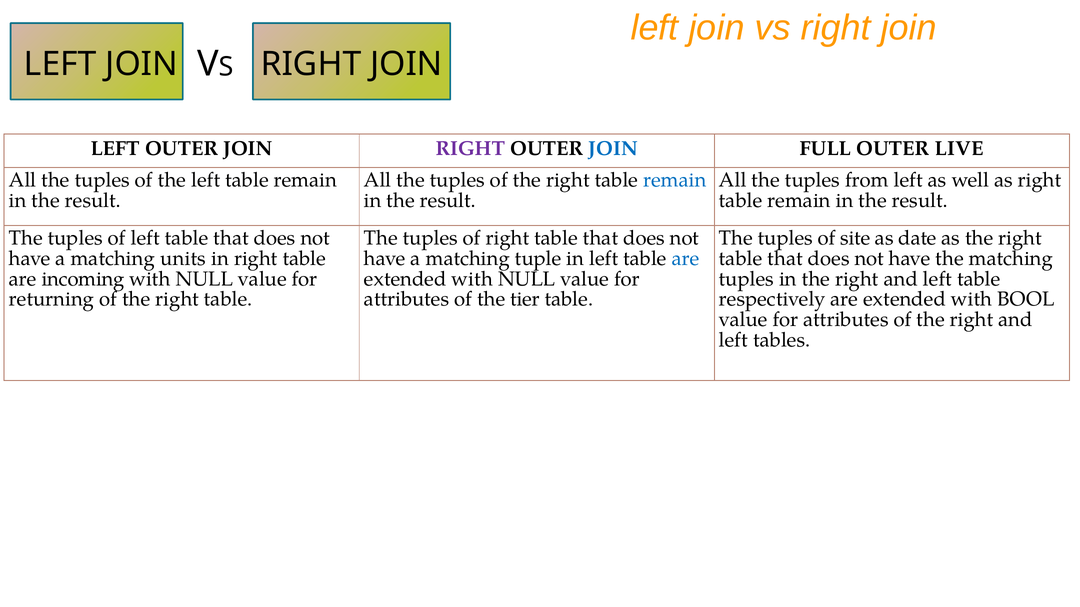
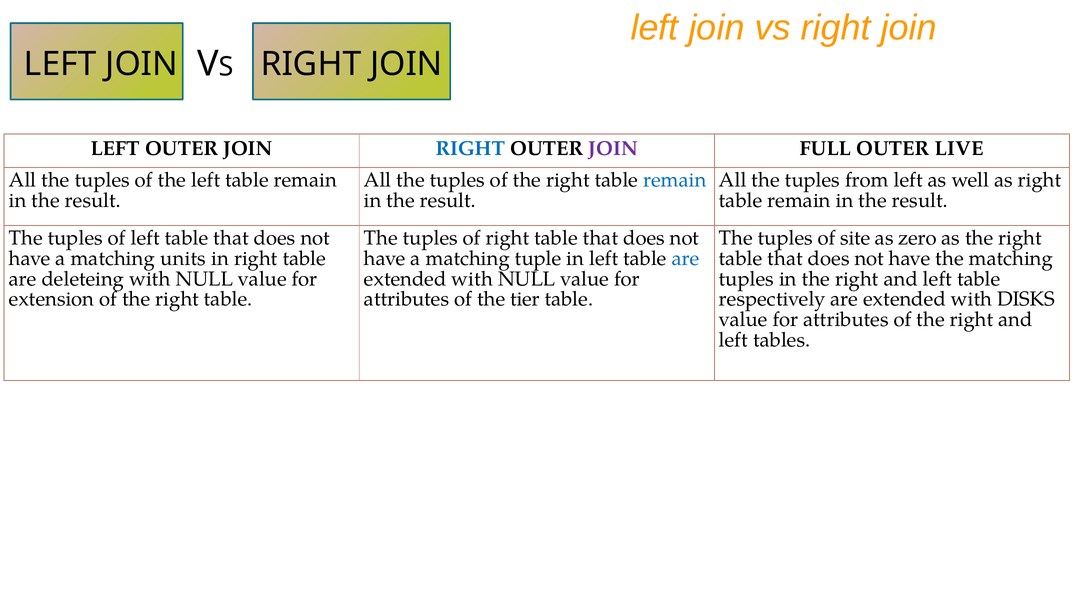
RIGHT at (470, 149) colour: purple -> blue
JOIN at (613, 149) colour: blue -> purple
date: date -> zero
incoming: incoming -> deleteing
returning: returning -> extension
BOOL: BOOL -> DISKS
